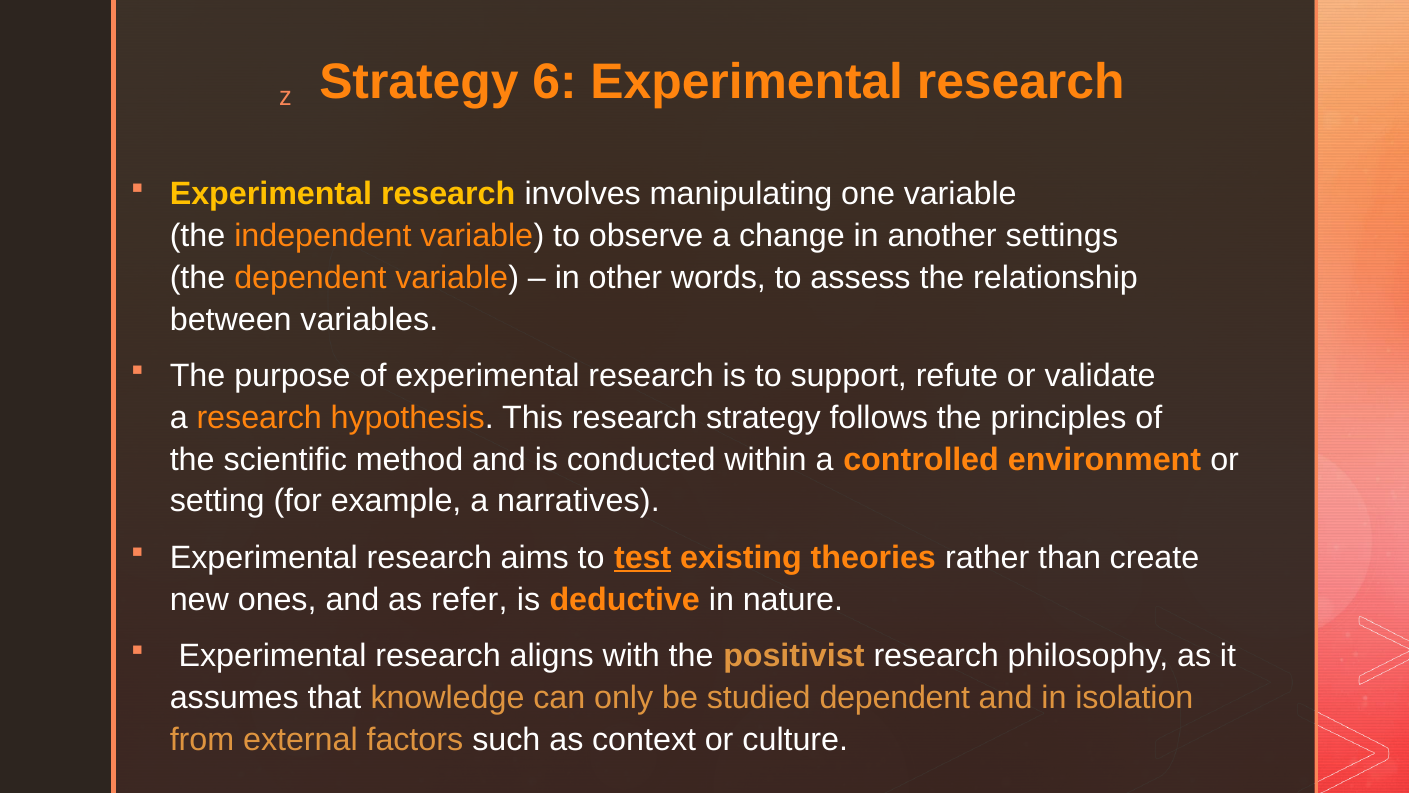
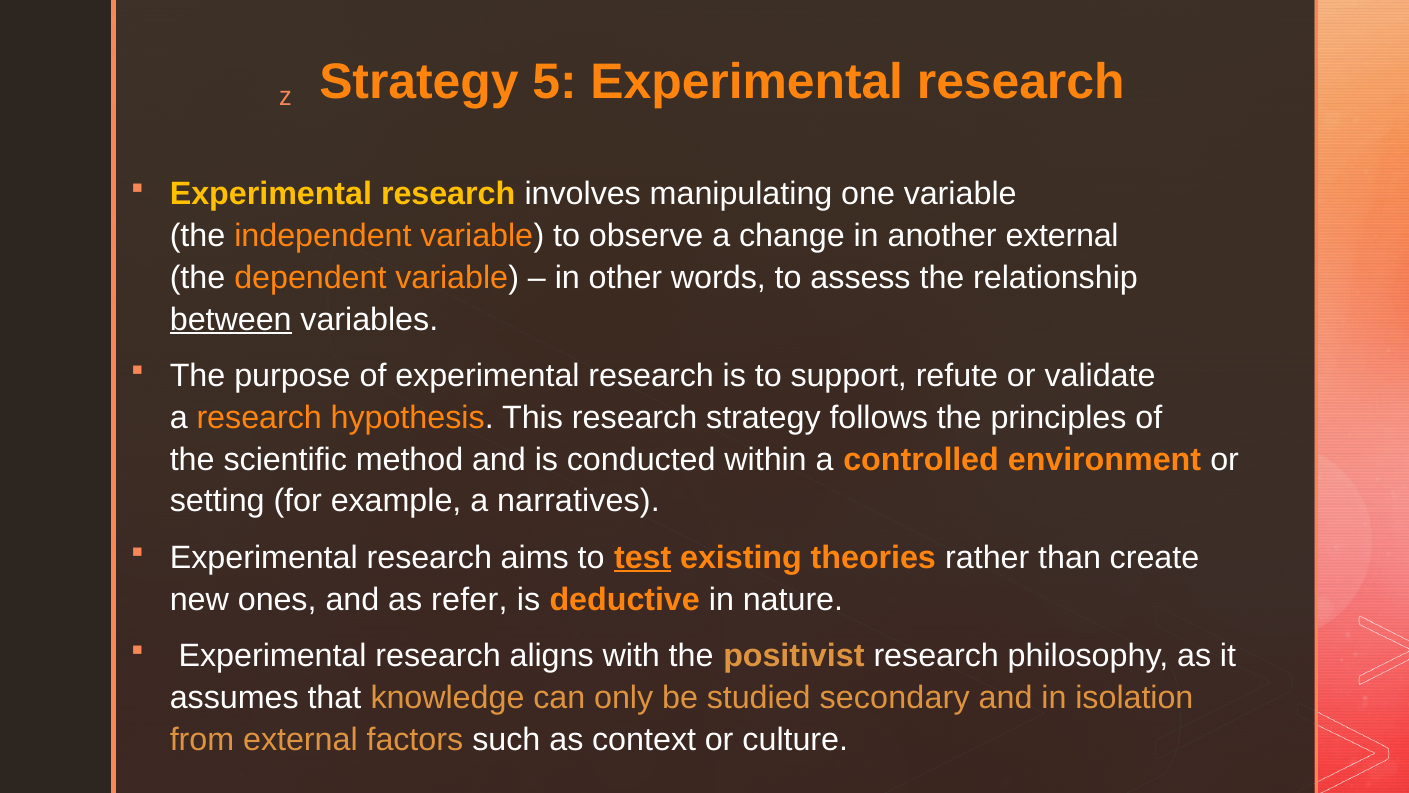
6: 6 -> 5
another settings: settings -> external
between underline: none -> present
studied dependent: dependent -> secondary
